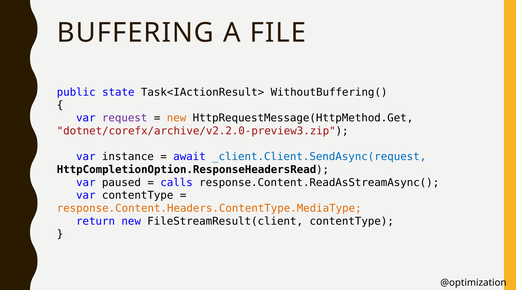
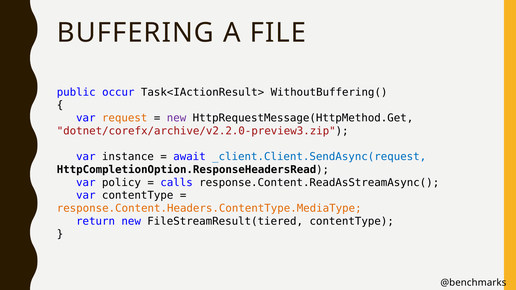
state: state -> occur
request colour: purple -> orange
new at (177, 118) colour: orange -> purple
paused: paused -> policy
FileStreamResult(client: FileStreamResult(client -> FileStreamResult(tiered
@optimization: @optimization -> @benchmarks
